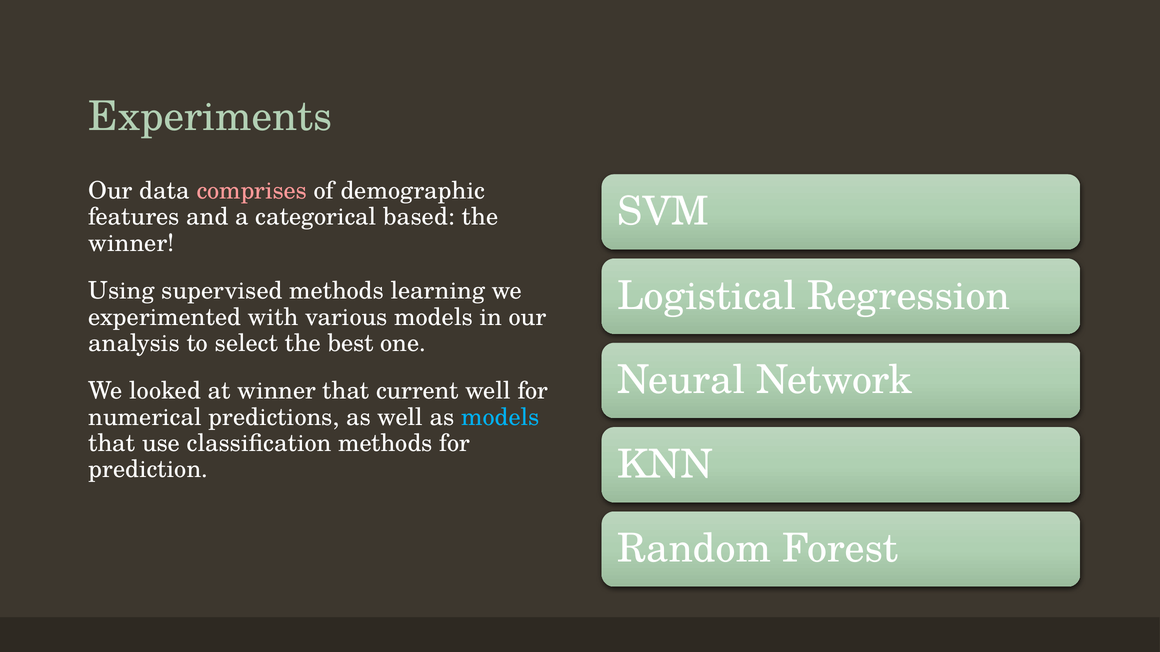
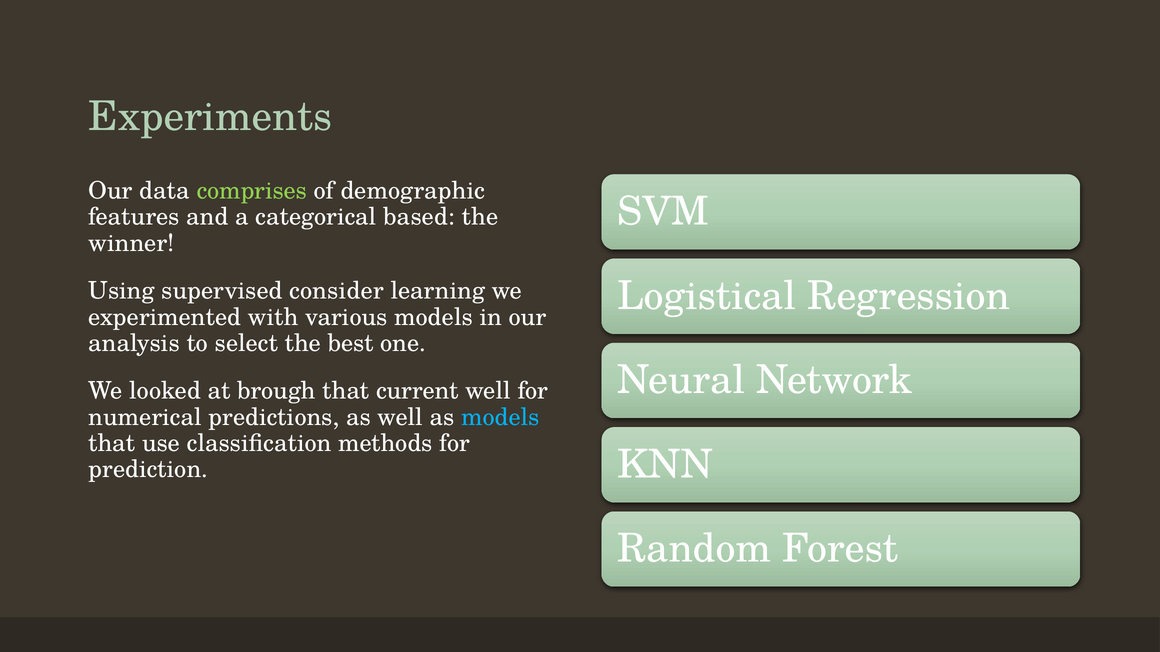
comprises colour: pink -> light green
supervised methods: methods -> consider
at winner: winner -> brough
